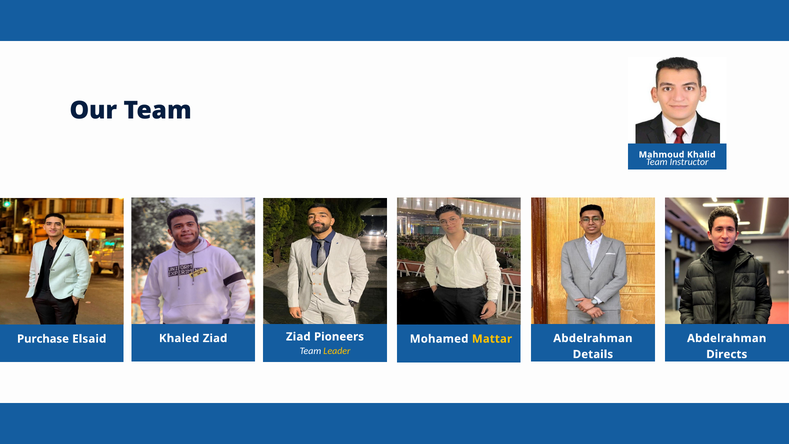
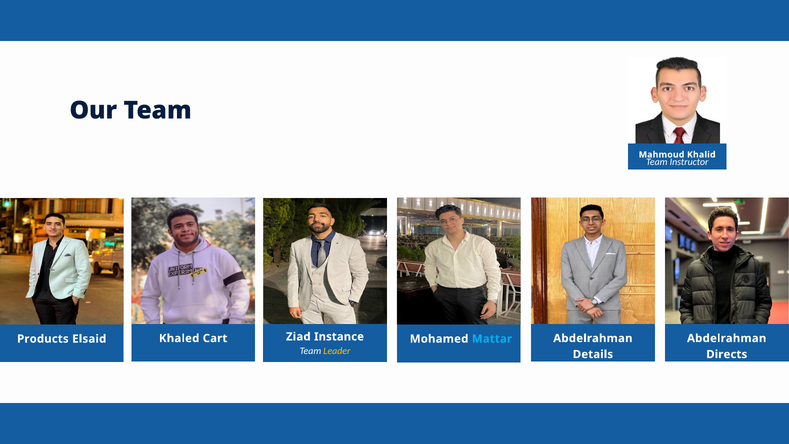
Pioneers: Pioneers -> Instance
Purchase: Purchase -> Products
Khaled Ziad: Ziad -> Cart
Mattar colour: yellow -> light blue
